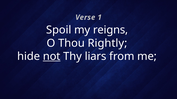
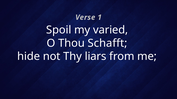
reigns: reigns -> varied
Rightly: Rightly -> Schafft
not underline: present -> none
